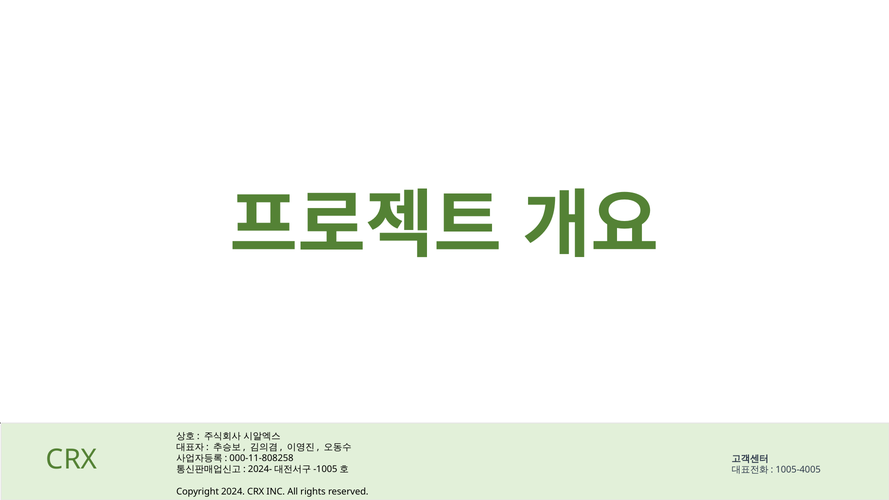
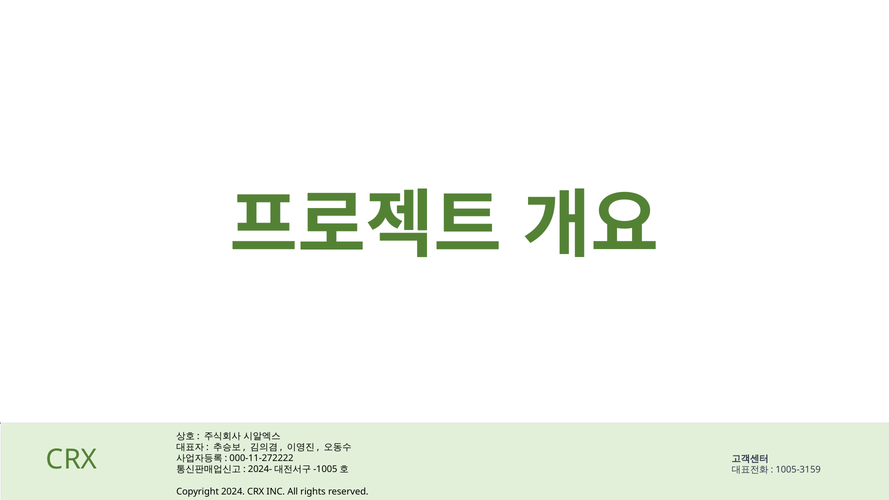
000-11-808258: 000-11-808258 -> 000-11-272222
1005-4005: 1005-4005 -> 1005-3159
